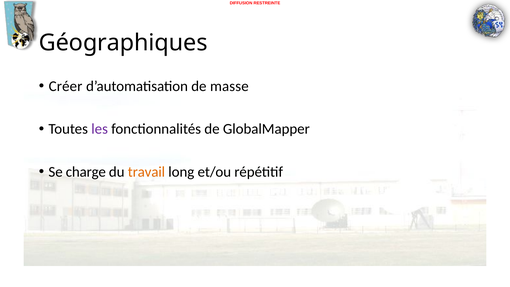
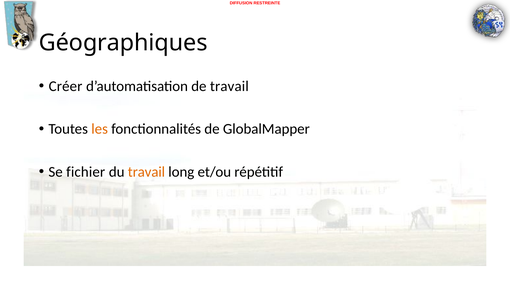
de masse: masse -> travail
les colour: purple -> orange
charge: charge -> fichier
